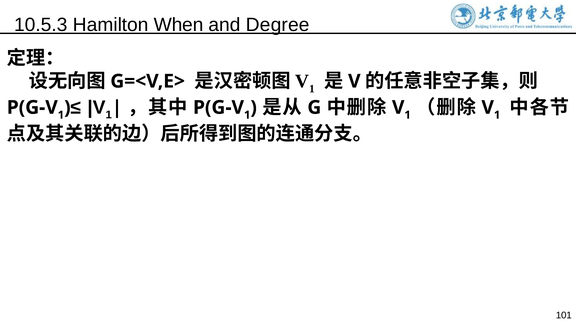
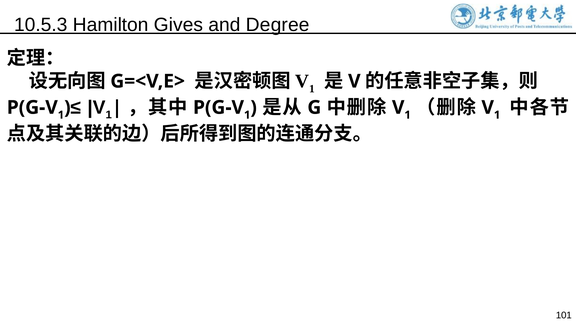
When: When -> Gives
